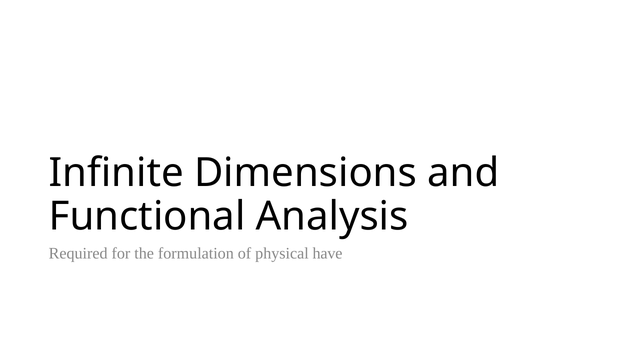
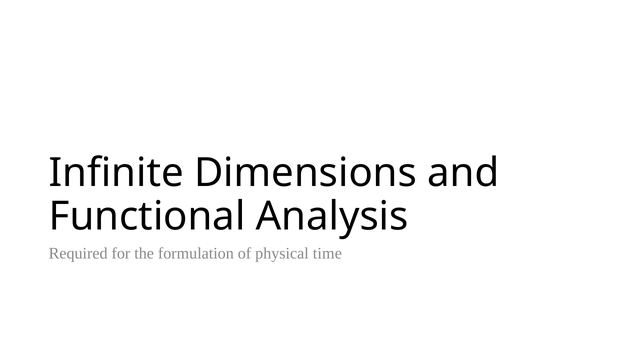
have: have -> time
